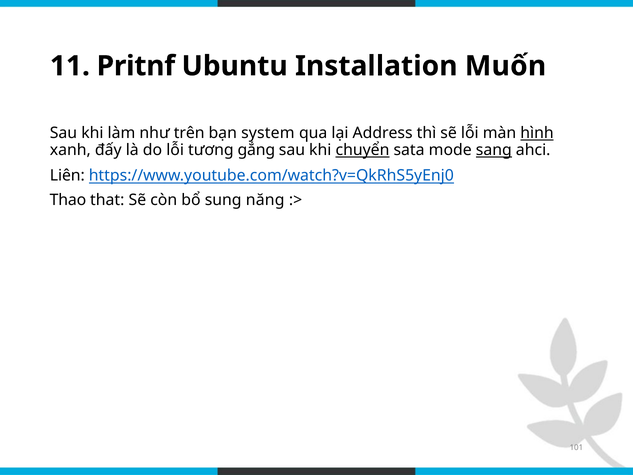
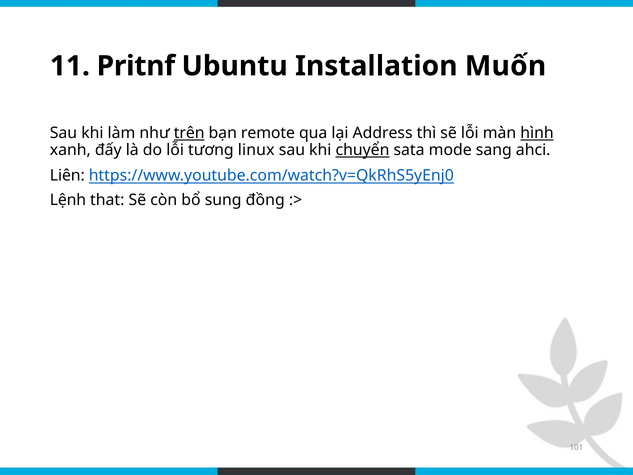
trên underline: none -> present
system: system -> remote
gắng: gắng -> linux
sang underline: present -> none
Thao: Thao -> Lệnh
năng: năng -> đồng
